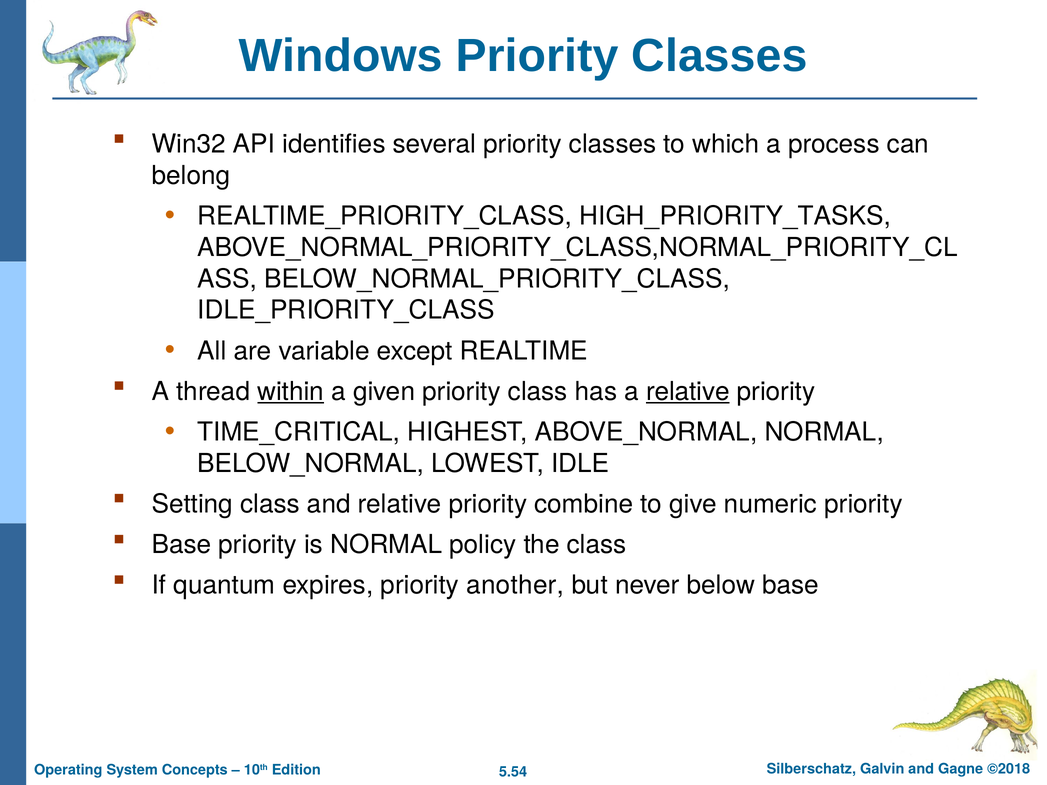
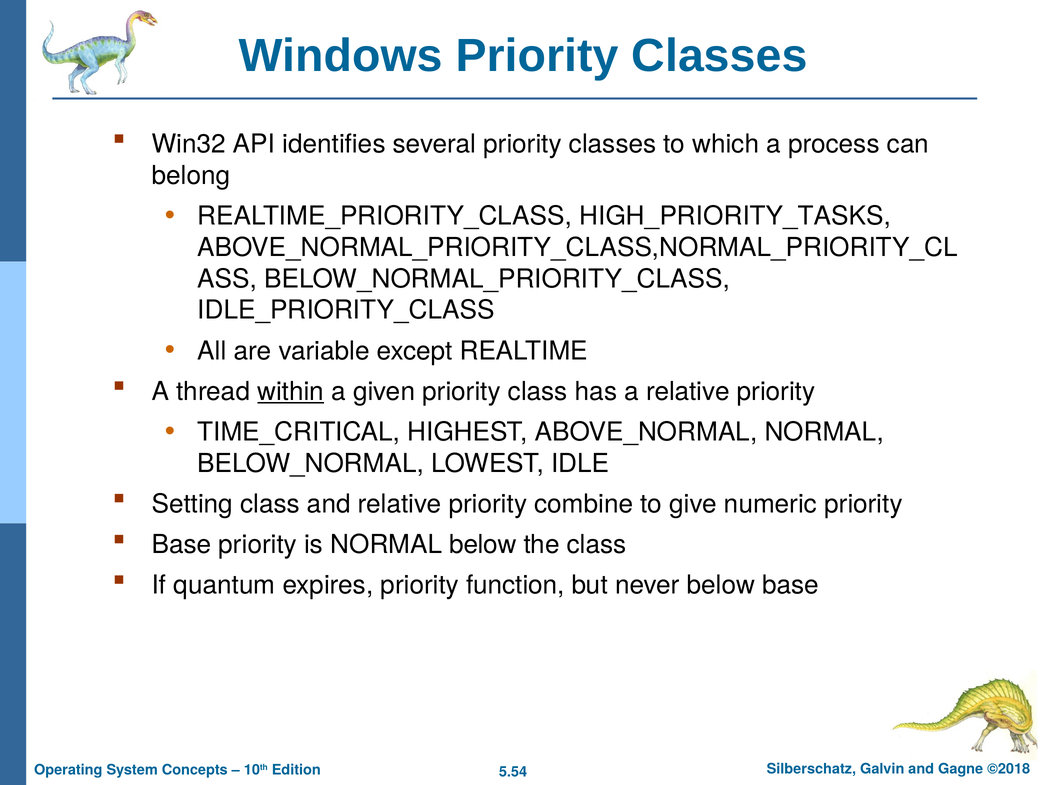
relative at (688, 392) underline: present -> none
NORMAL policy: policy -> below
another: another -> function
